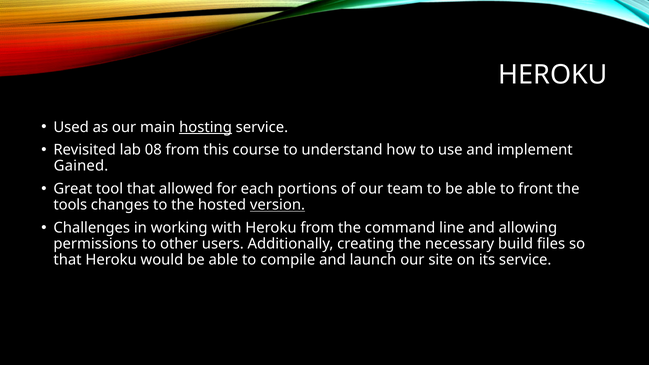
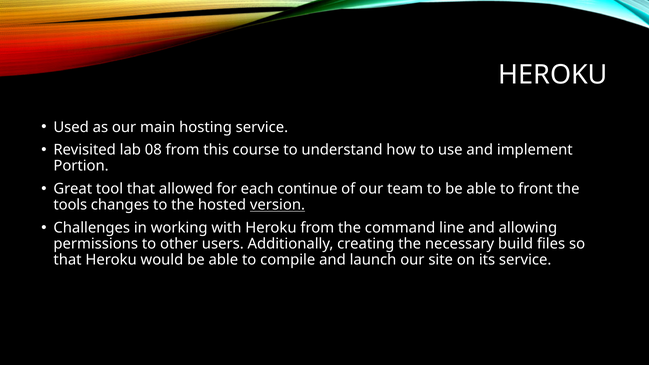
hosting underline: present -> none
Gained: Gained -> Portion
portions: portions -> continue
